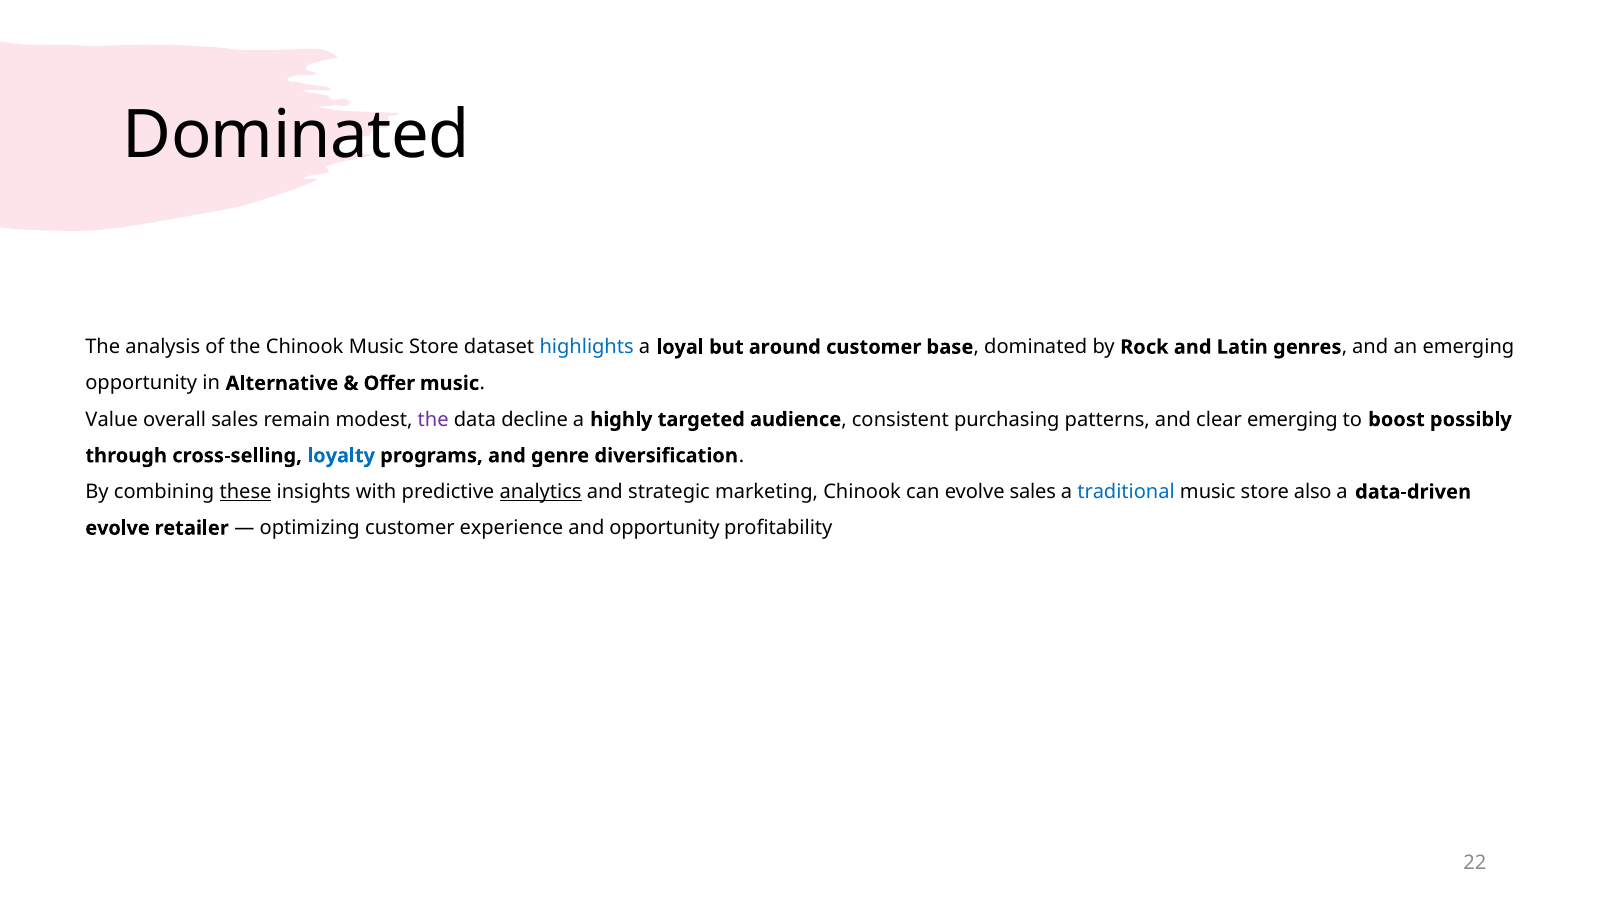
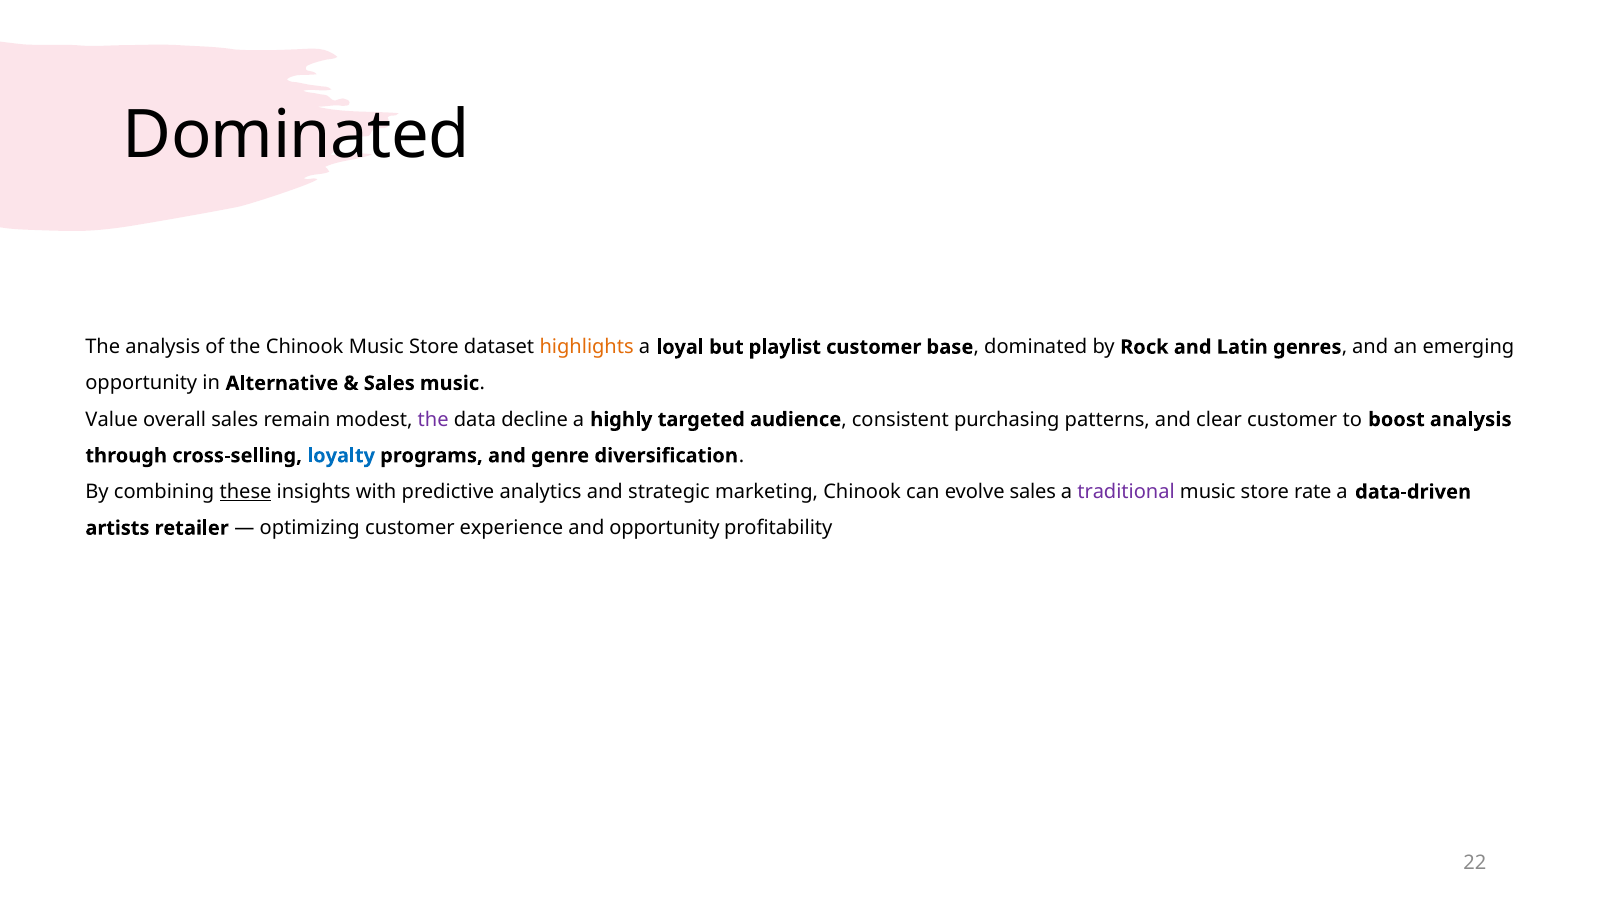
highlights colour: blue -> orange
around: around -> playlist
Offer at (389, 383): Offer -> Sales
clear emerging: emerging -> customer
boost possibly: possibly -> analysis
analytics underline: present -> none
traditional colour: blue -> purple
also: also -> rate
evolve at (117, 528): evolve -> artists
